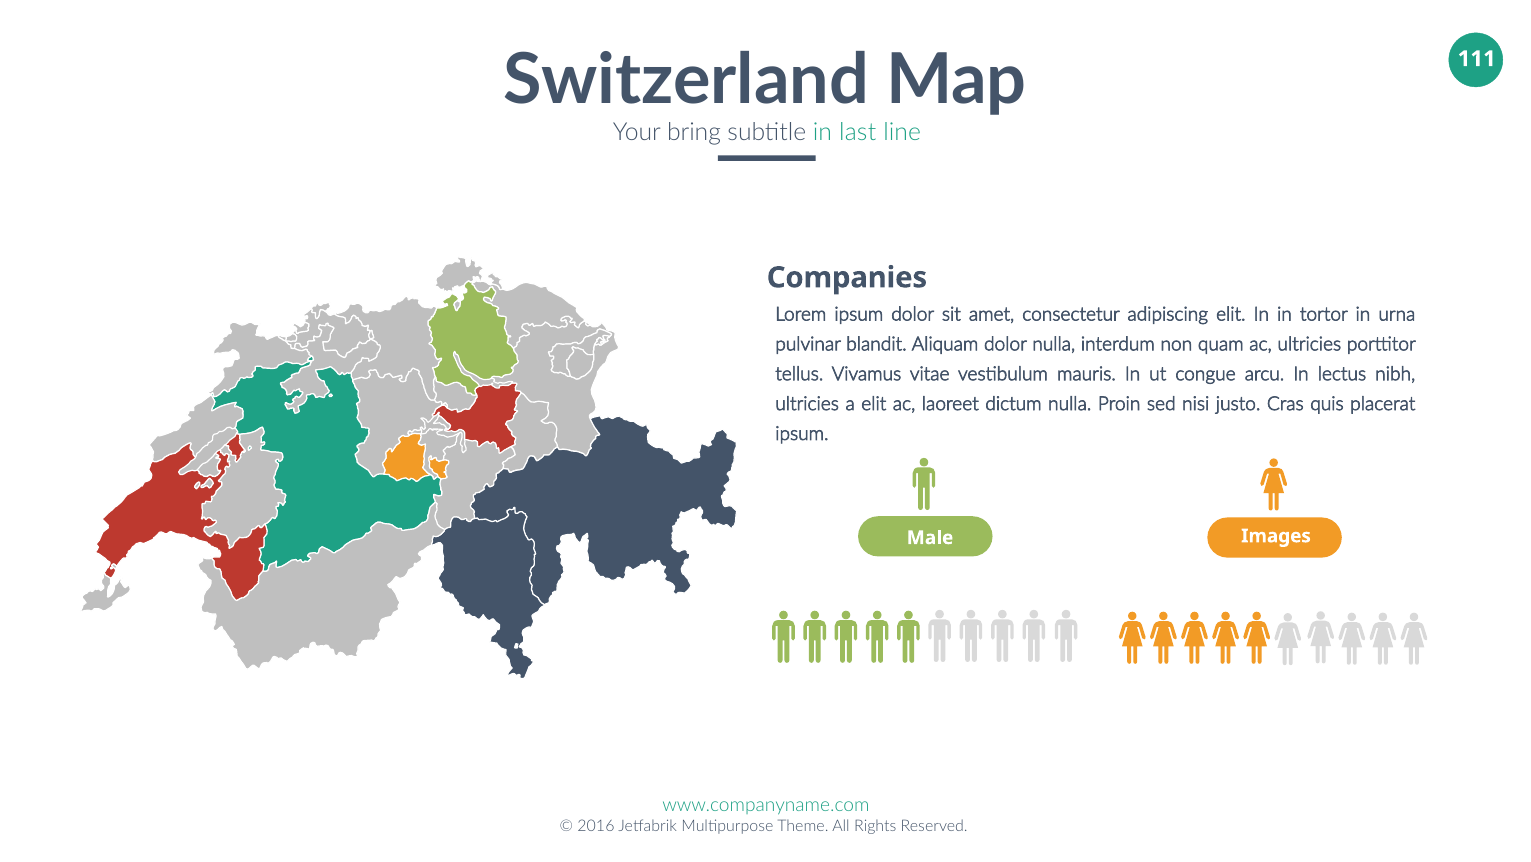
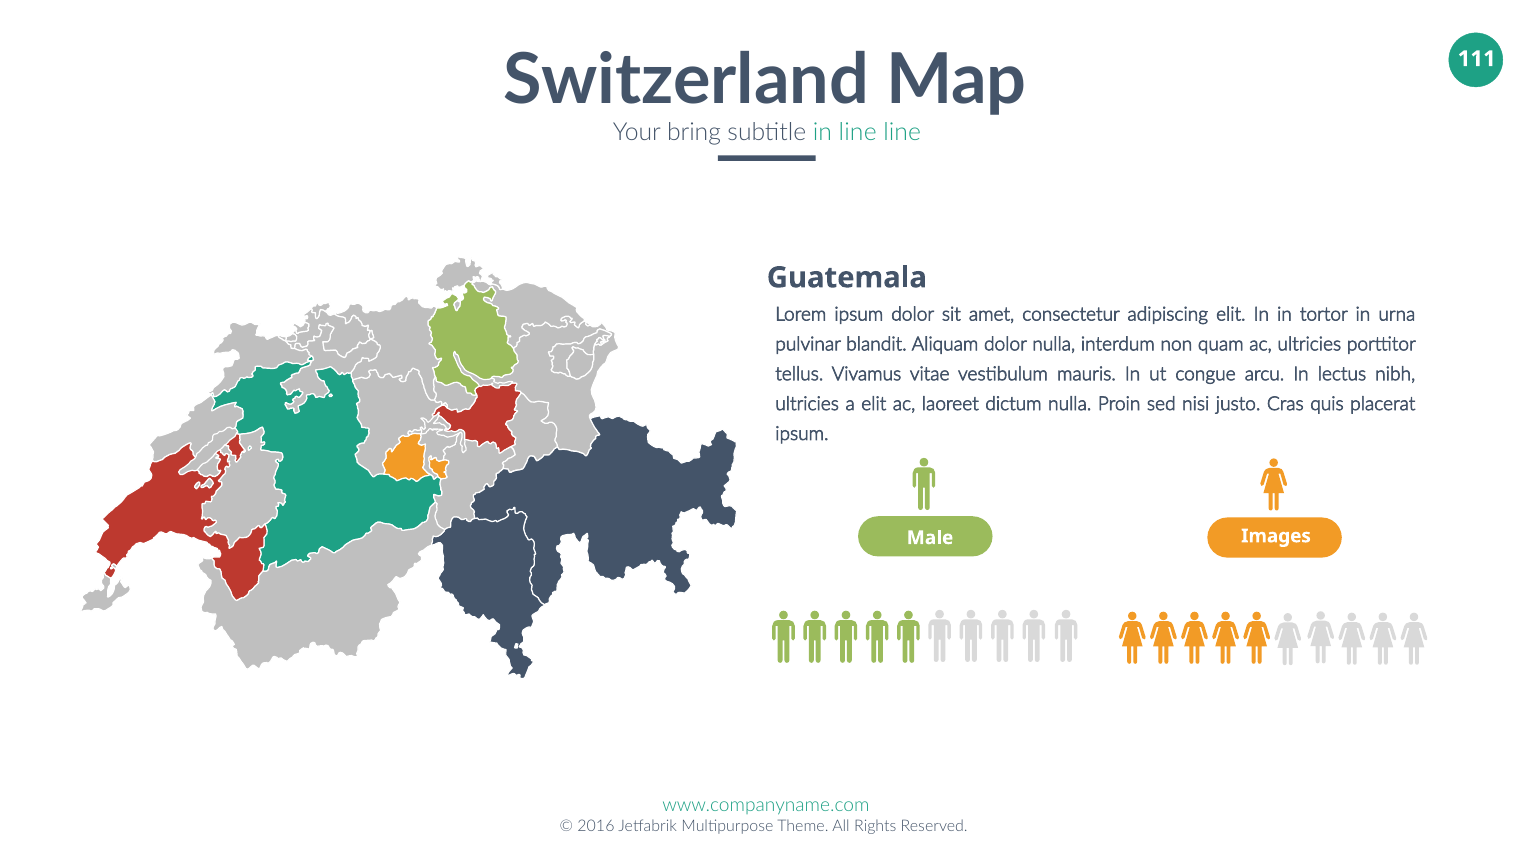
in last: last -> line
Companies: Companies -> Guatemala
